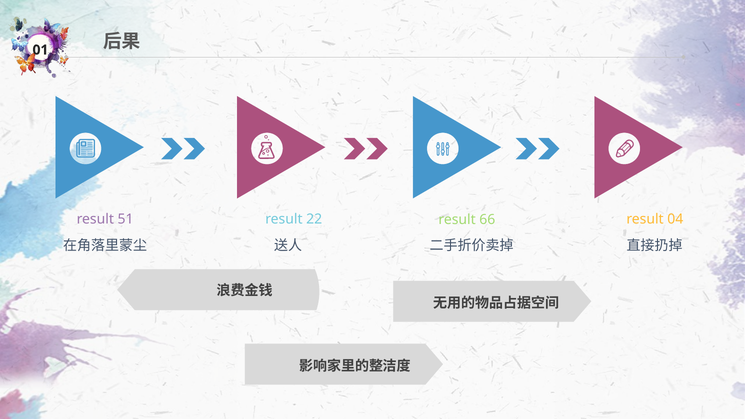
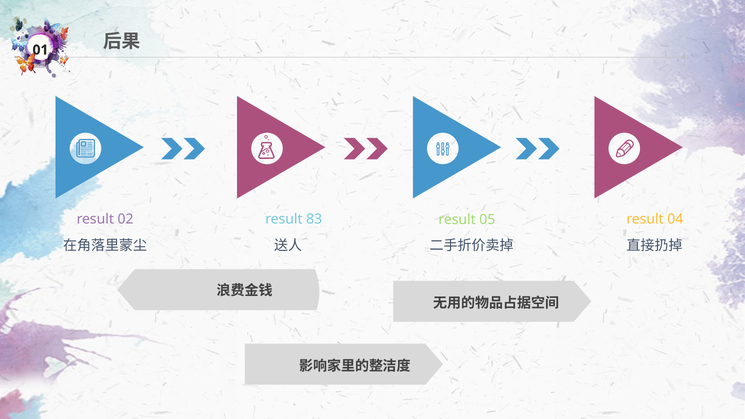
51: 51 -> 02
22: 22 -> 83
66: 66 -> 05
